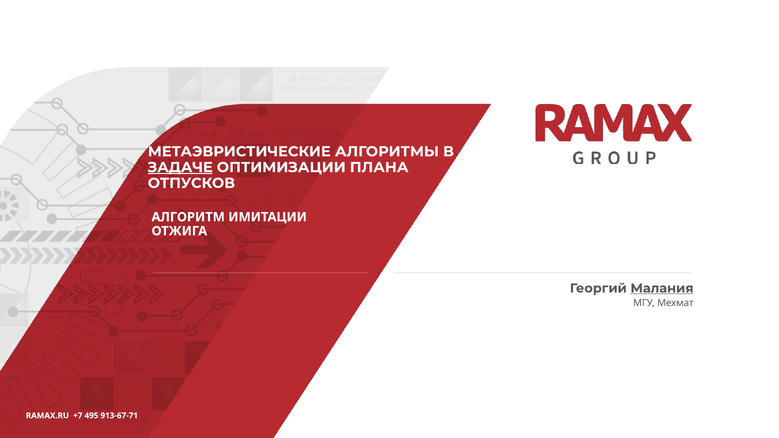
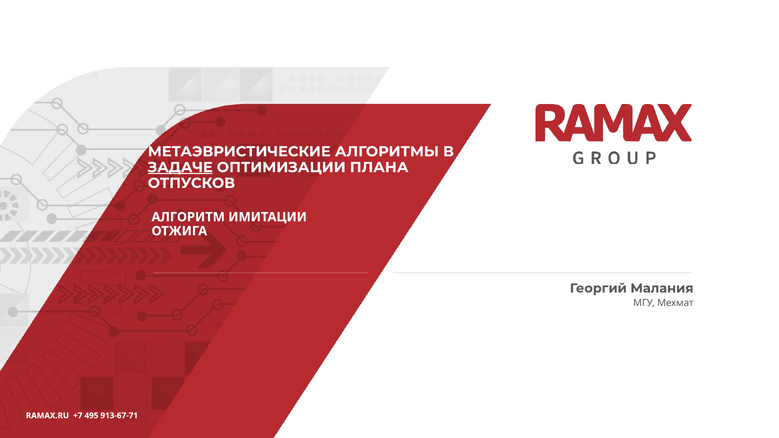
Малания underline: present -> none
